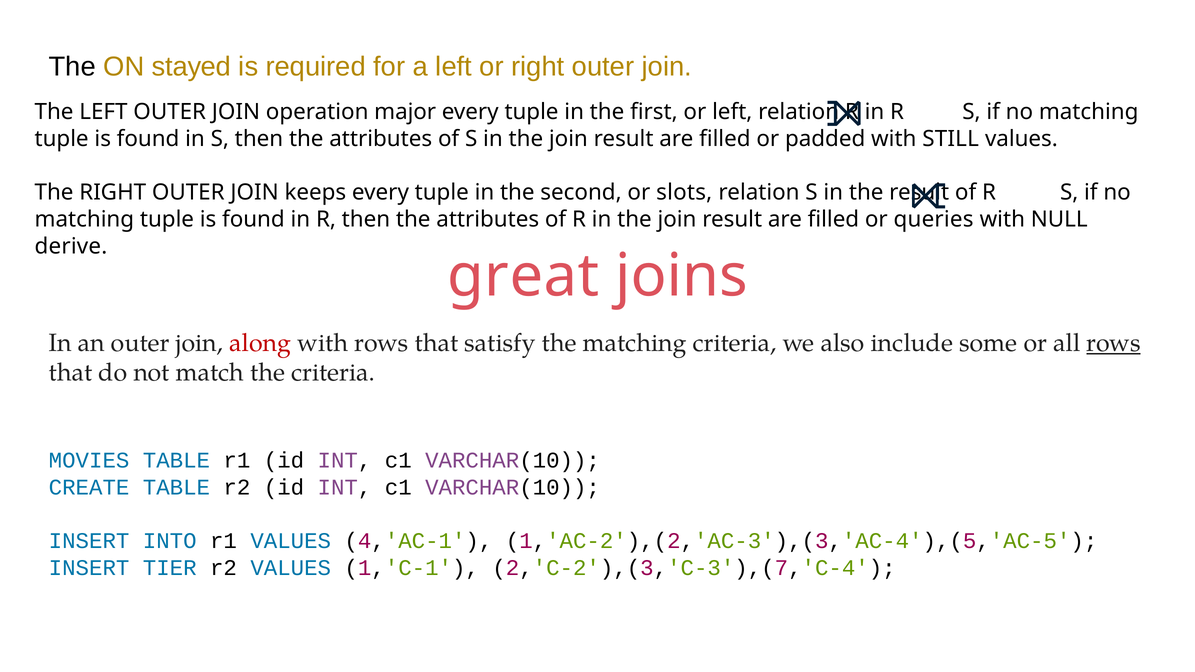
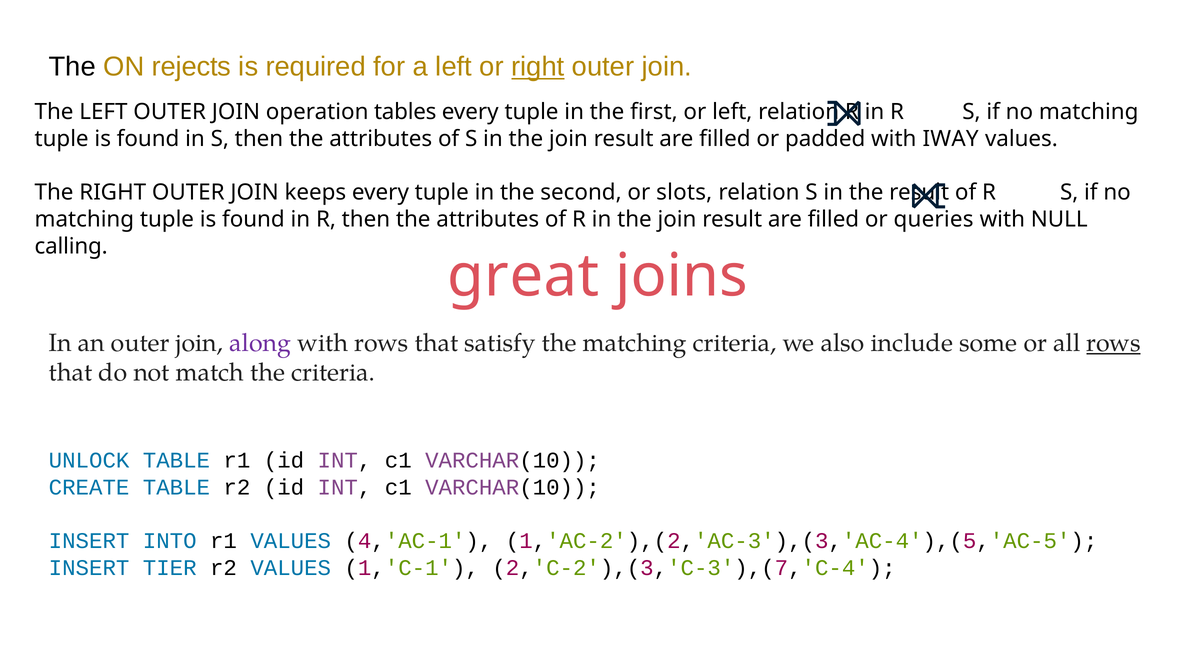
stayed: stayed -> rejects
right at (538, 67) underline: none -> present
major: major -> tables
STILL: STILL -> IWAY
derive: derive -> calling
along colour: red -> purple
MOVIES: MOVIES -> UNLOCK
